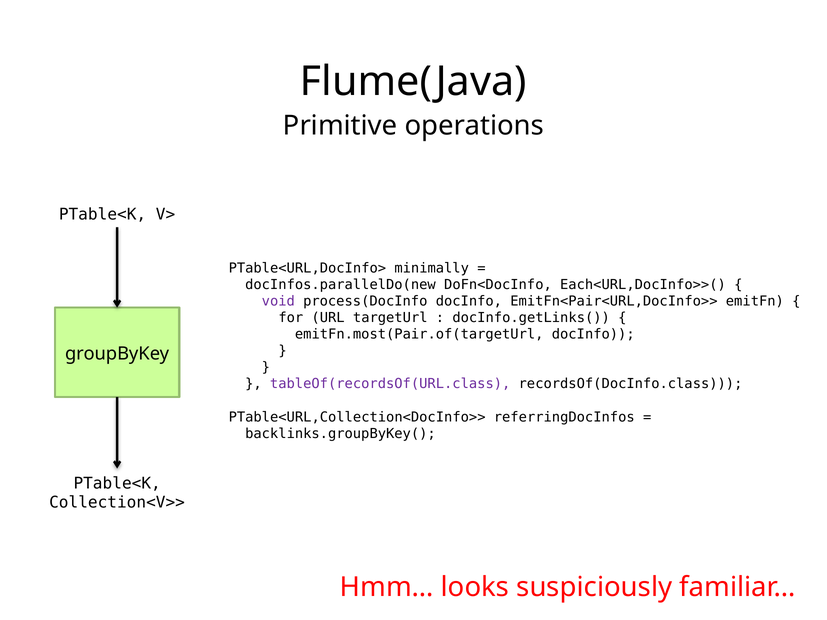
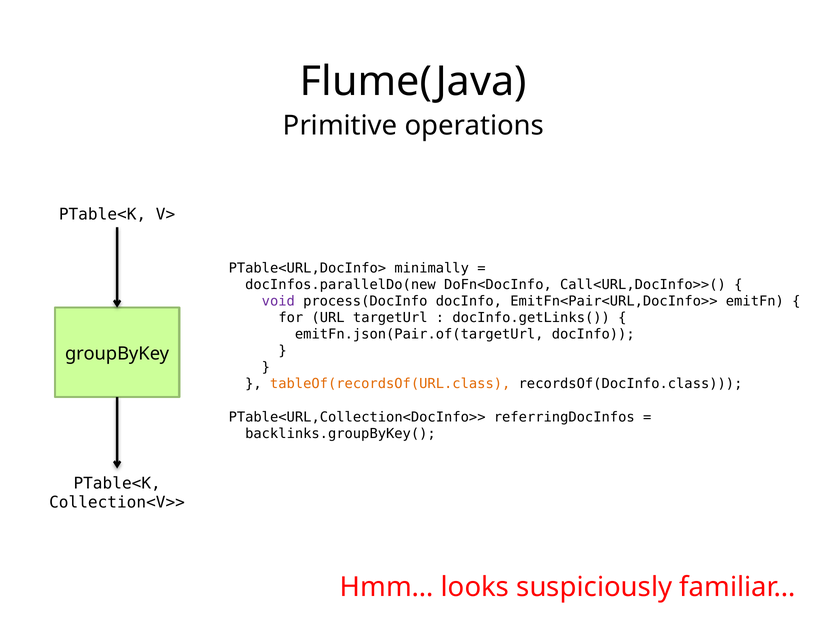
Each<URL,DocInfo>>(: Each<URL,DocInfo>>( -> Call<URL,DocInfo>>(
emitFn.most(Pair.of(targetUrl: emitFn.most(Pair.of(targetUrl -> emitFn.json(Pair.of(targetUrl
tableOf(recordsOf(URL.class colour: purple -> orange
